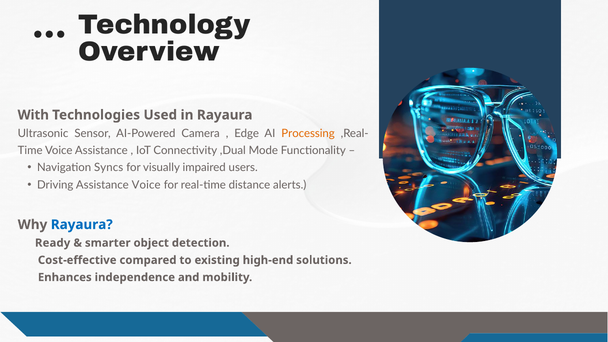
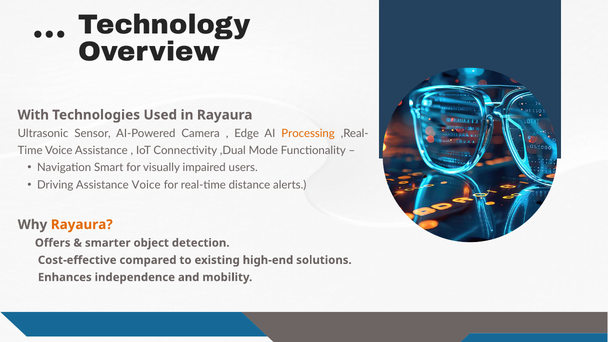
Syncs: Syncs -> Smart
Rayaura at (82, 225) colour: blue -> orange
Ready: Ready -> Offers
